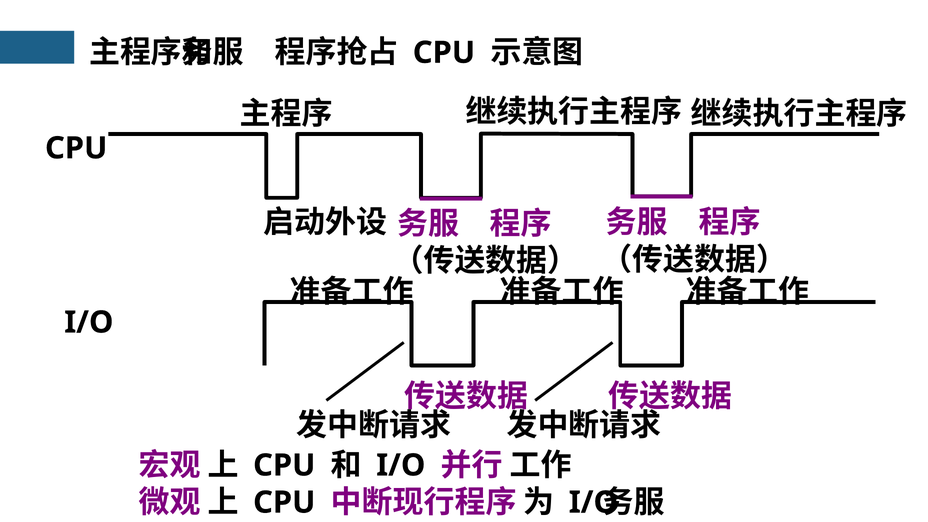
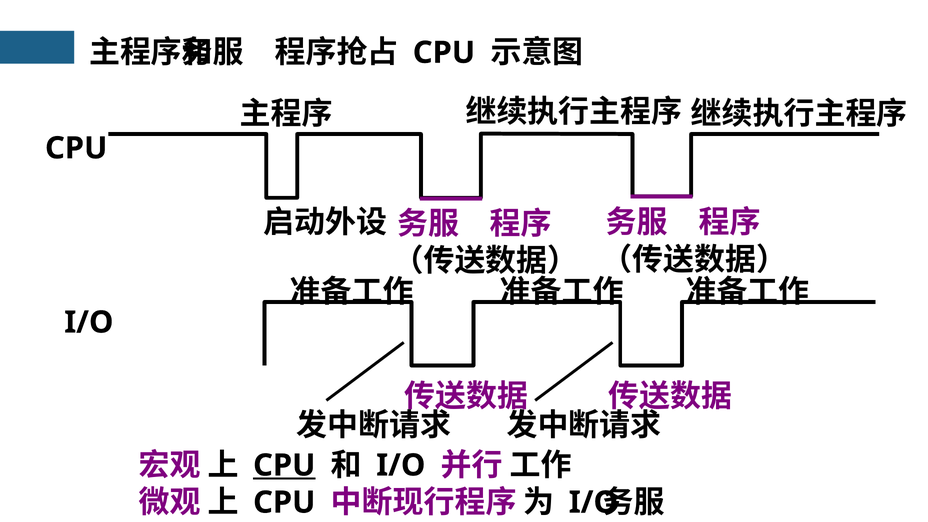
CPU at (284, 465) underline: none -> present
